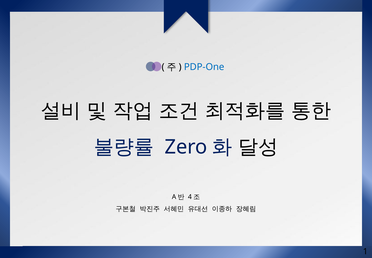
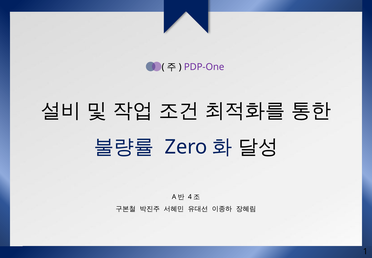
PDP-One colour: blue -> purple
